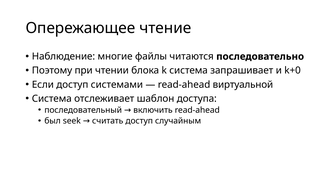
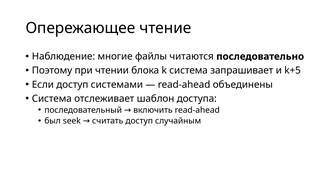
k+0: k+0 -> k+5
виртуальной: виртуальной -> объединены
